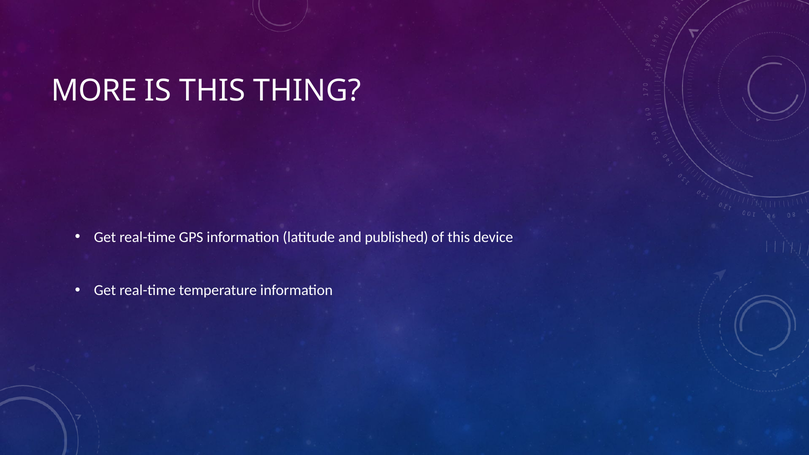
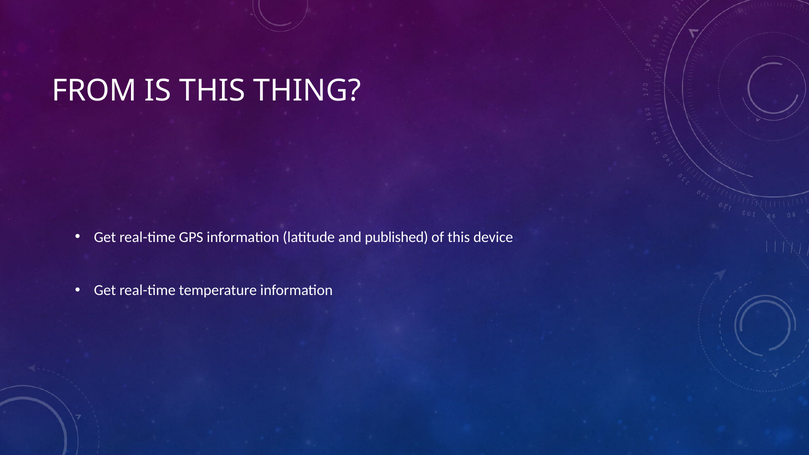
MORE: MORE -> FROM
